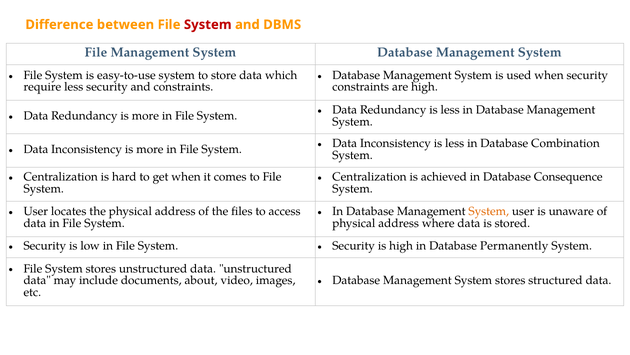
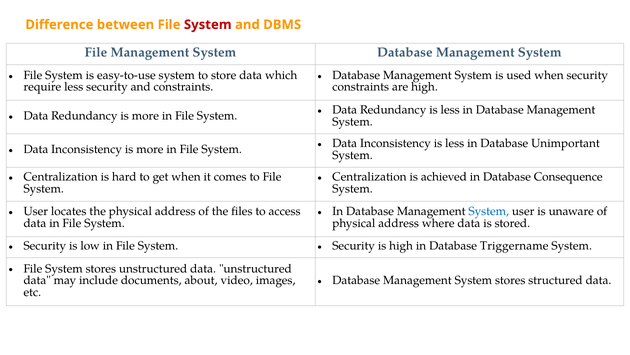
Combination: Combination -> Unimportant
System at (489, 211) colour: orange -> blue
Permanently: Permanently -> Triggername
